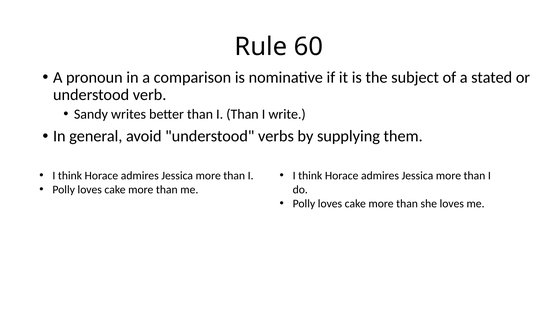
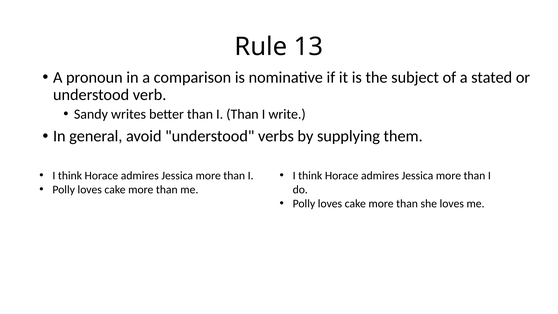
60: 60 -> 13
